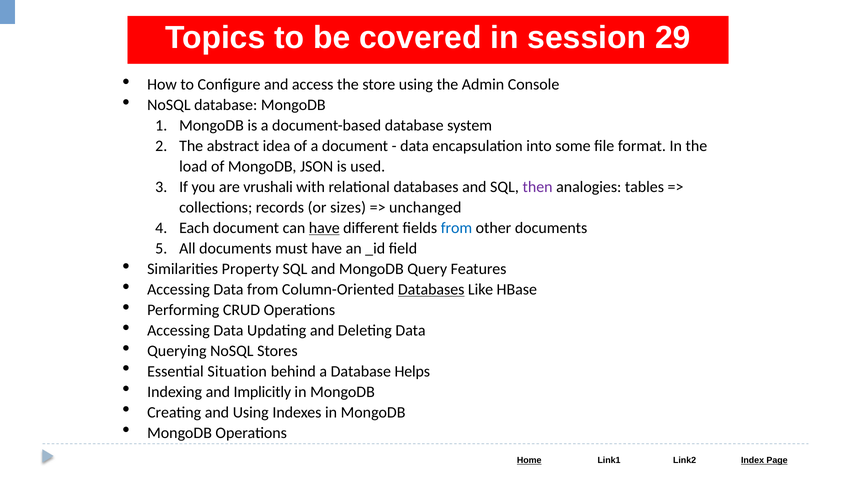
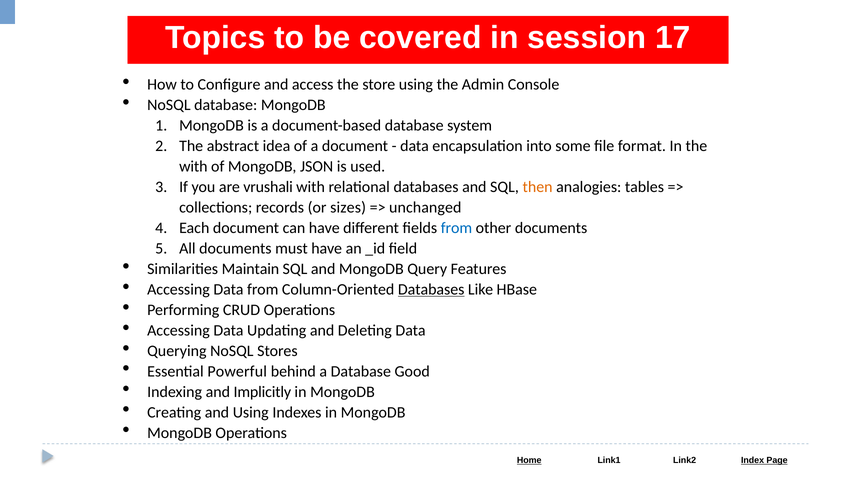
29: 29 -> 17
load at (193, 166): load -> with
then colour: purple -> orange
have at (324, 228) underline: present -> none
Property: Property -> Maintain
Situation: Situation -> Powerful
Helps: Helps -> Good
